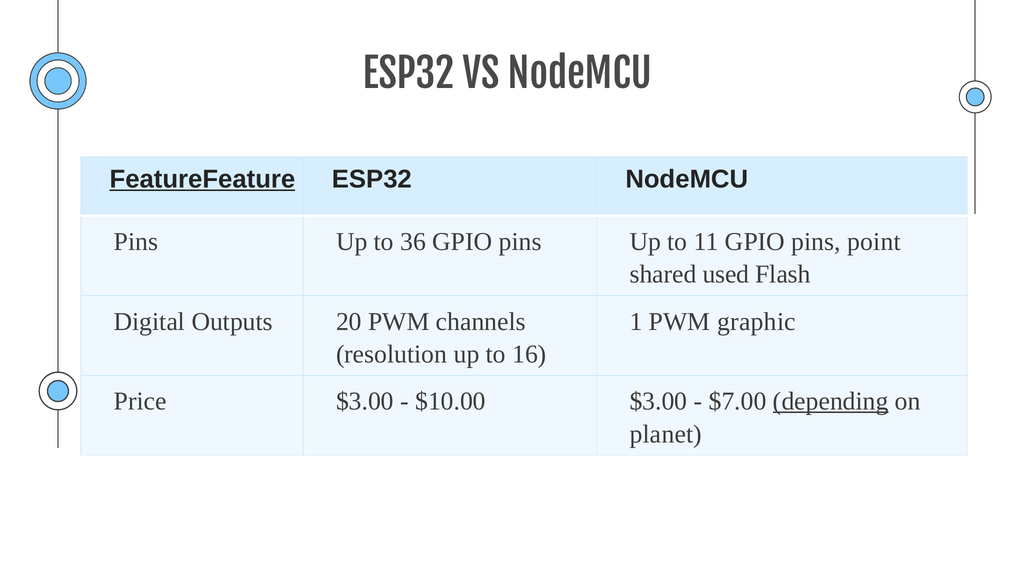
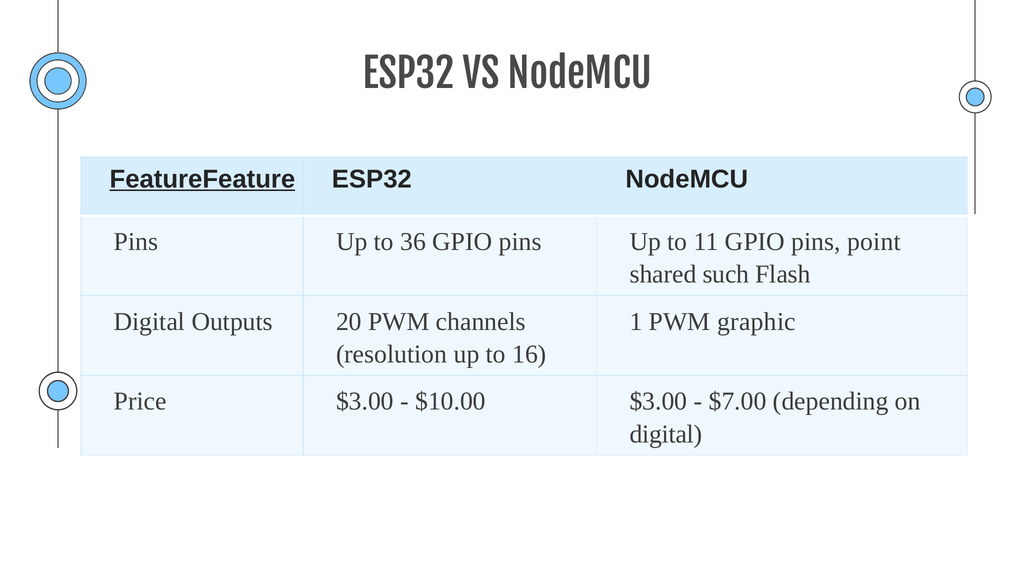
used: used -> such
depending underline: present -> none
planet at (666, 434): planet -> digital
